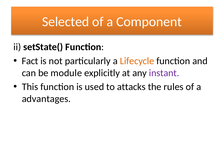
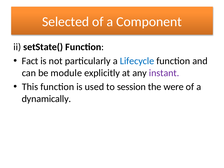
Lifecycle colour: orange -> blue
attacks: attacks -> session
rules: rules -> were
advantages: advantages -> dynamically
